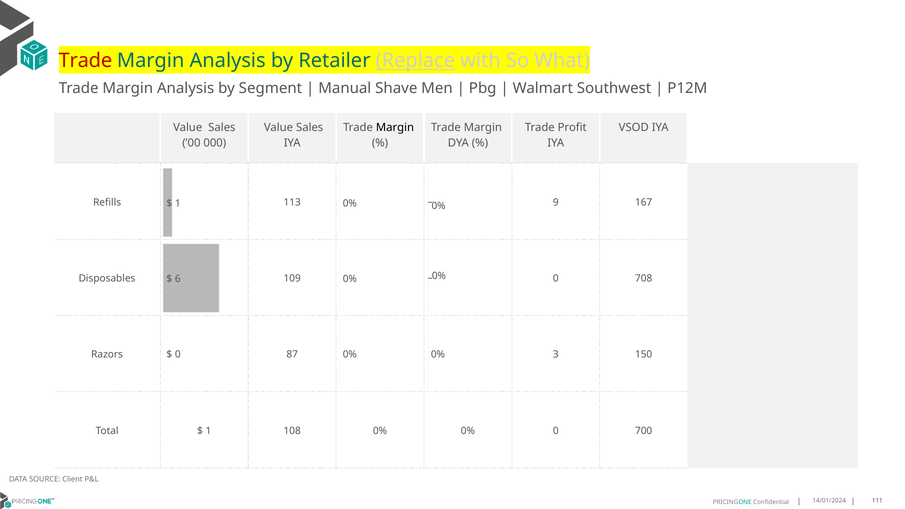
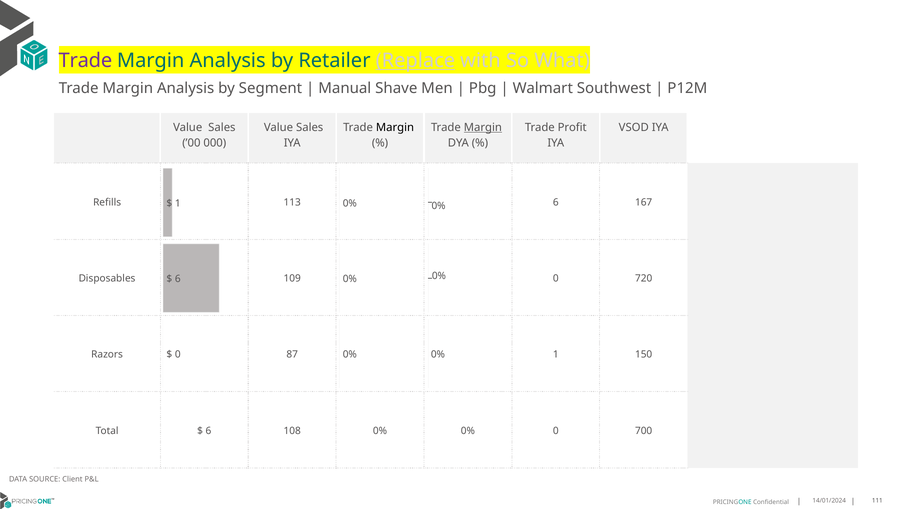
Trade at (85, 61) colour: red -> purple
Margin at (483, 127) underline: none -> present
113 9: 9 -> 6
708: 708 -> 720
87 3: 3 -> 1
1 at (208, 431): 1 -> 6
